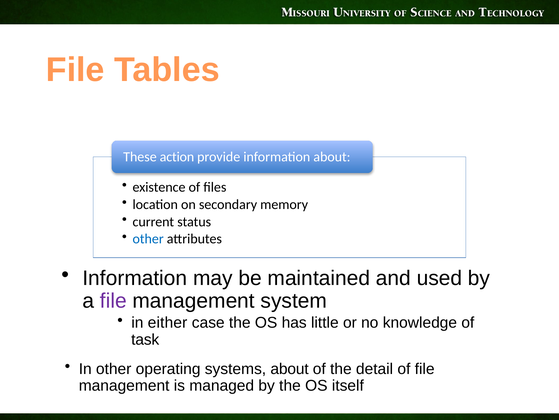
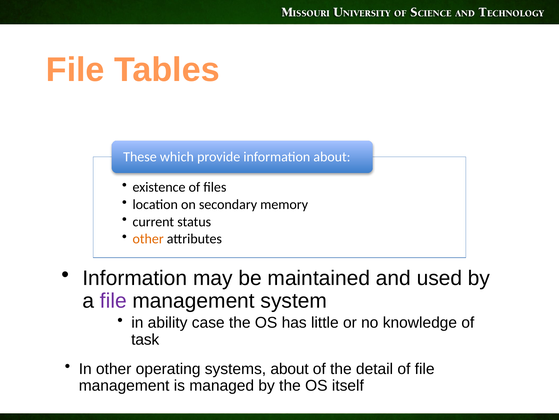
action: action -> which
other at (148, 239) colour: blue -> orange
either: either -> ability
